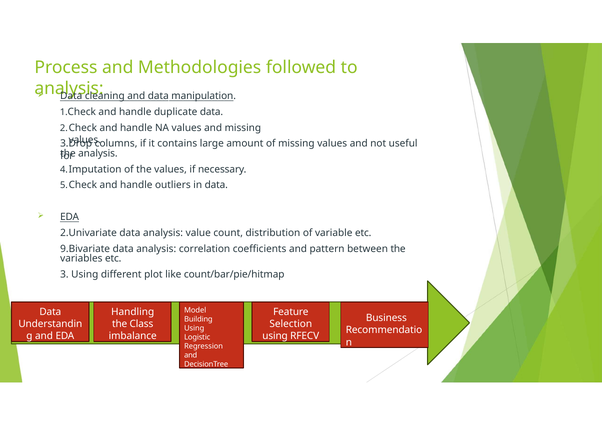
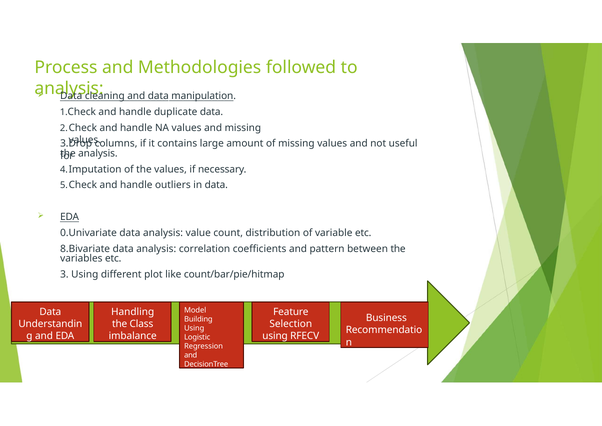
2.Univariate: 2.Univariate -> 0.Univariate
9.Bivariate: 9.Bivariate -> 8.Bivariate
